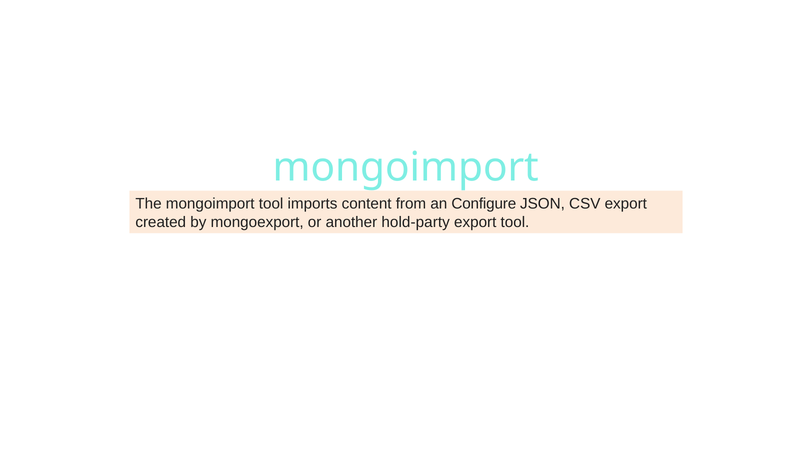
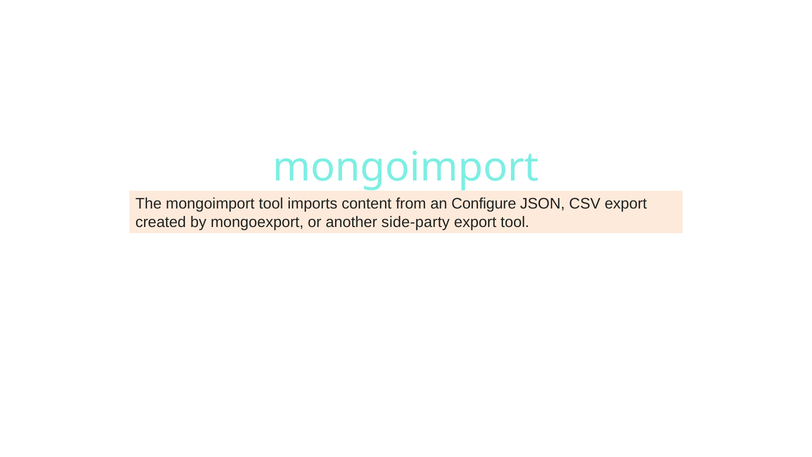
hold-party: hold-party -> side-party
